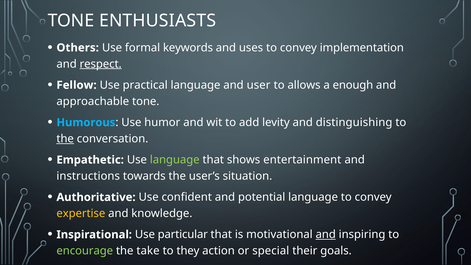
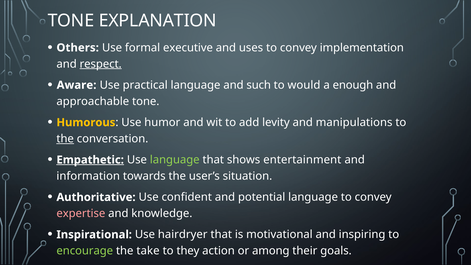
ENTHUSIASTS: ENTHUSIASTS -> EXPLANATION
keywords: keywords -> executive
Fellow: Fellow -> Aware
user: user -> such
allows: allows -> would
Humorous colour: light blue -> yellow
distinguishing: distinguishing -> manipulations
Empathetic underline: none -> present
instructions: instructions -> information
expertise colour: yellow -> pink
particular: particular -> hairdryer
and at (326, 235) underline: present -> none
special: special -> among
